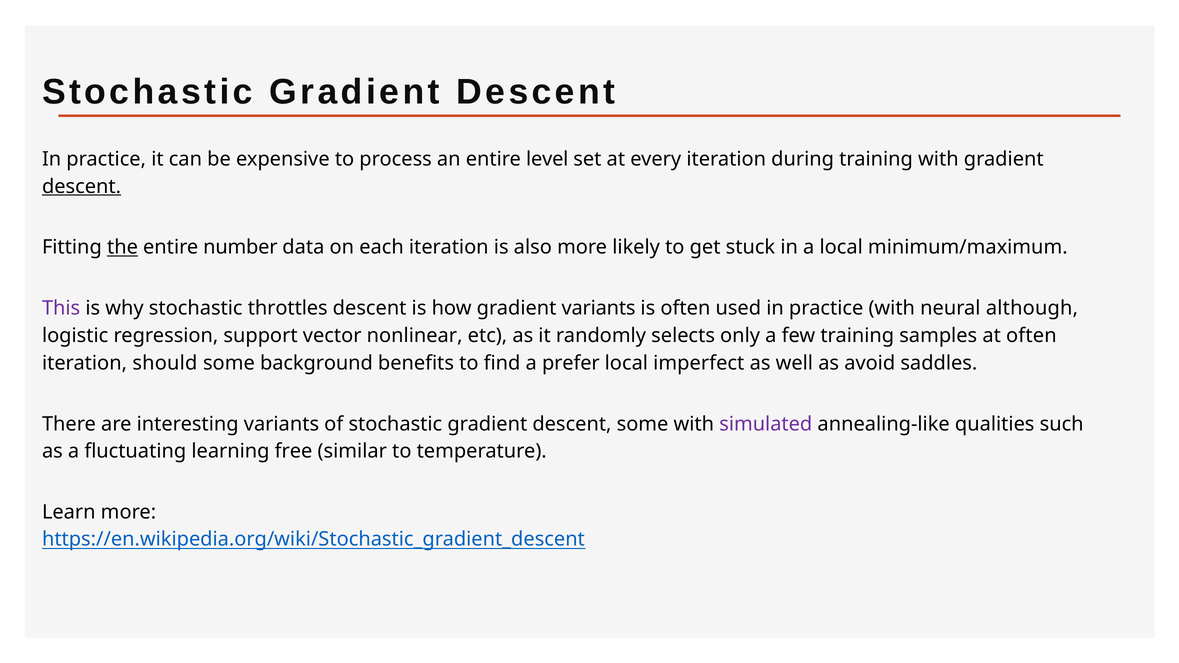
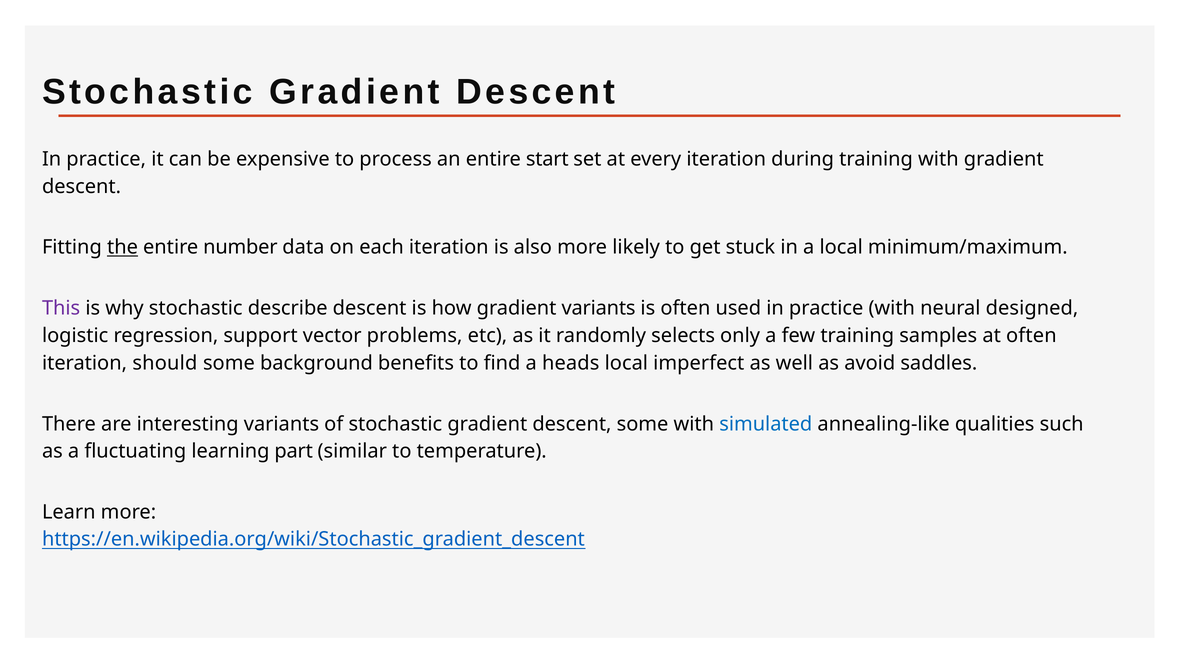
level: level -> start
descent at (82, 187) underline: present -> none
throttles: throttles -> describe
although: although -> designed
nonlinear: nonlinear -> problems
prefer: prefer -> heads
simulated colour: purple -> blue
free: free -> part
